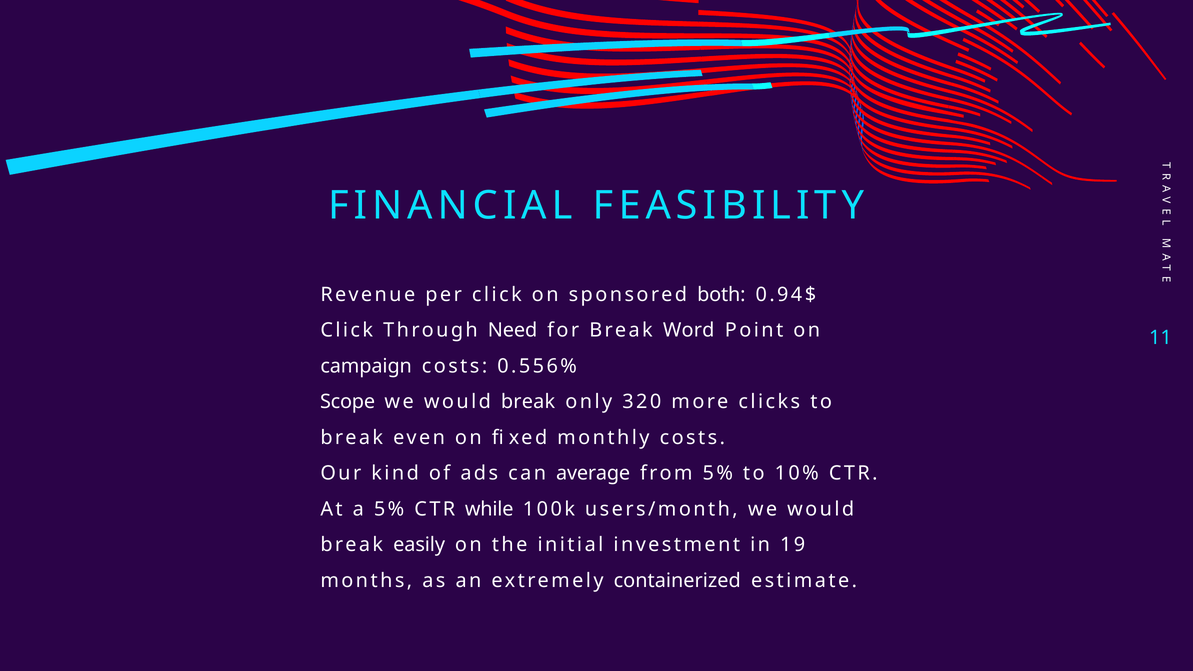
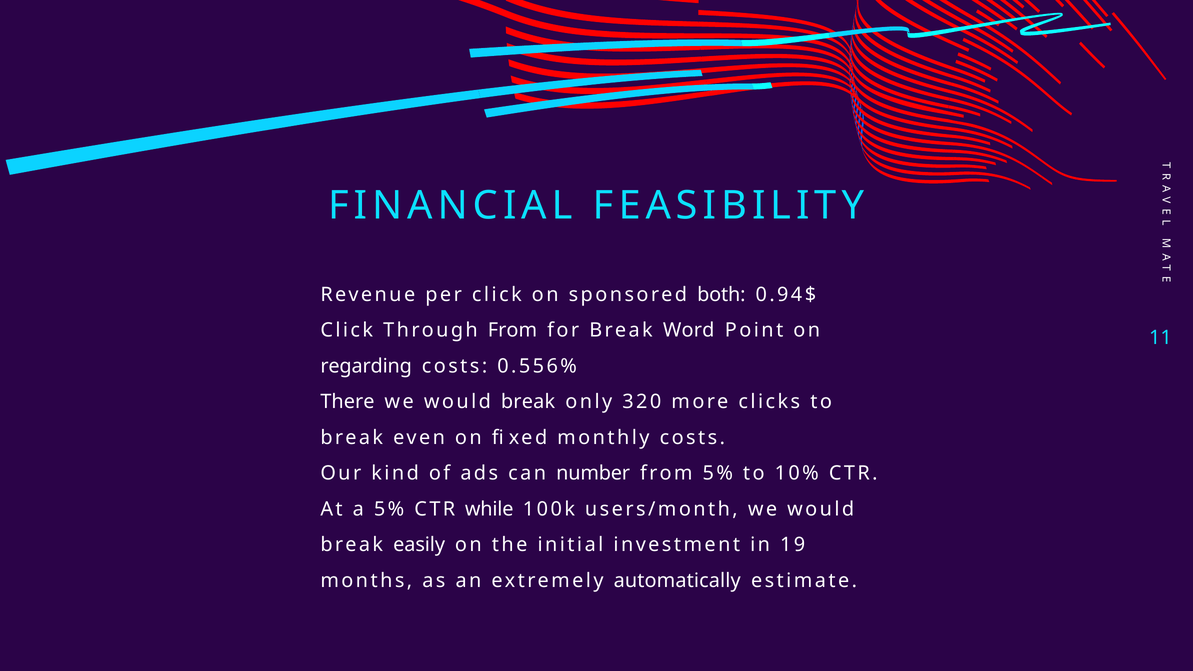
Through Need: Need -> From
campaign: campaign -> regarding
Scope: Scope -> There
average: average -> number
containerized: containerized -> automatically
